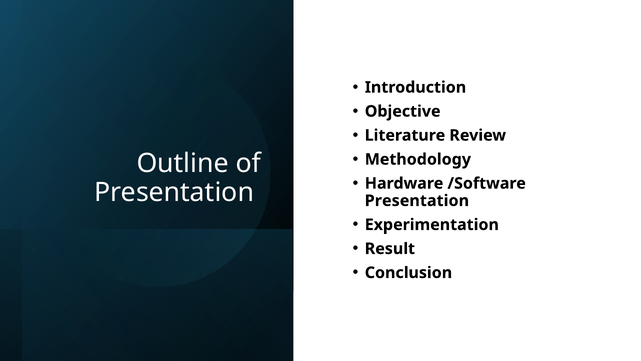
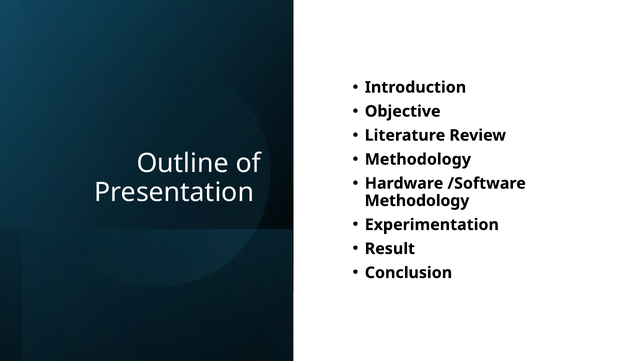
Presentation at (417, 200): Presentation -> Methodology
